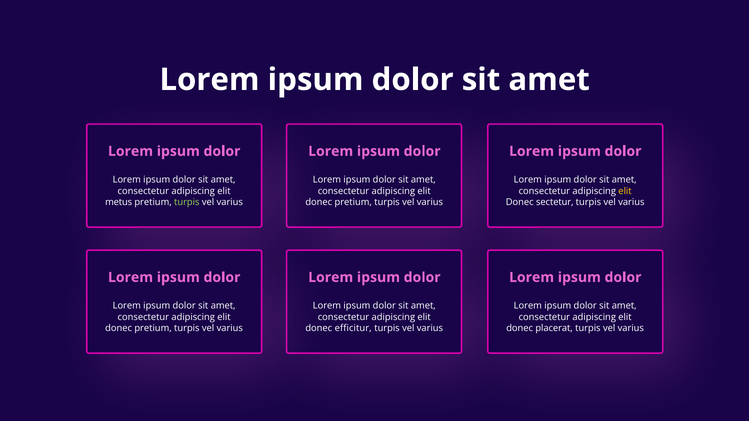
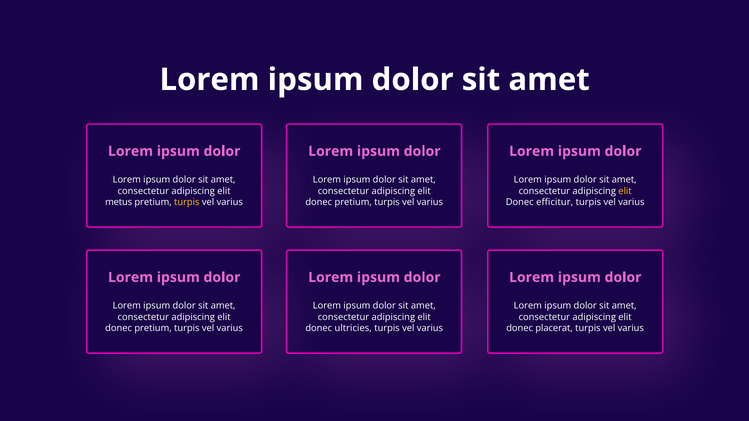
turpis at (187, 202) colour: light green -> yellow
sectetur: sectetur -> efficitur
efficitur: efficitur -> ultricies
